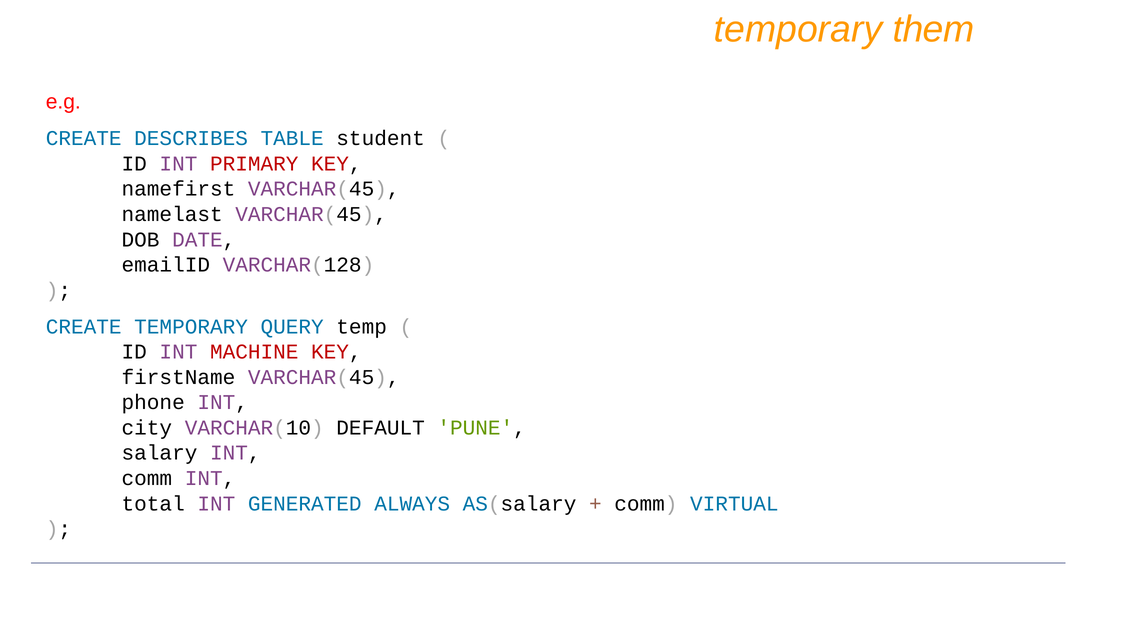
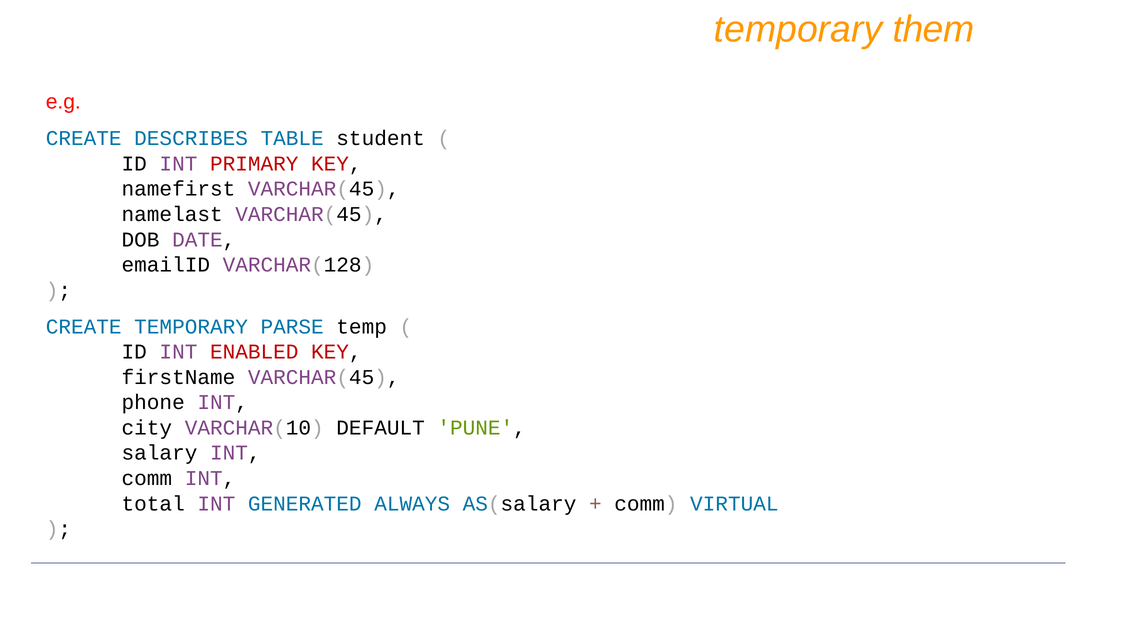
QUERY: QUERY -> PARSE
MACHINE: MACHINE -> ENABLED
